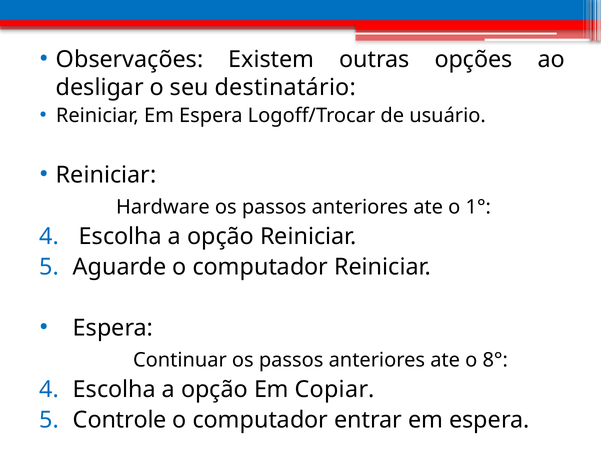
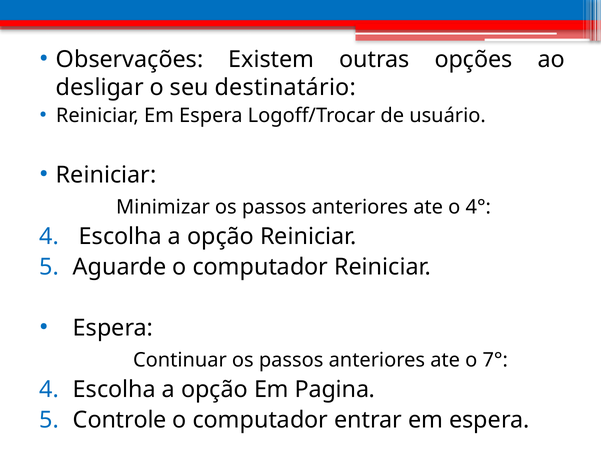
Hardware: Hardware -> Minimizar
1°: 1° -> 4°
8°: 8° -> 7°
Copiar: Copiar -> Pagina
